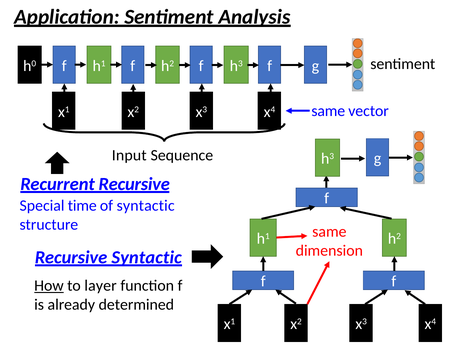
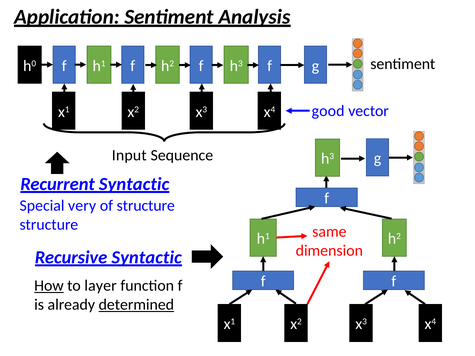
same at (328, 111): same -> good
Recurrent Recursive: Recursive -> Syntactic
time: time -> very
of syntactic: syntactic -> structure
determined underline: none -> present
